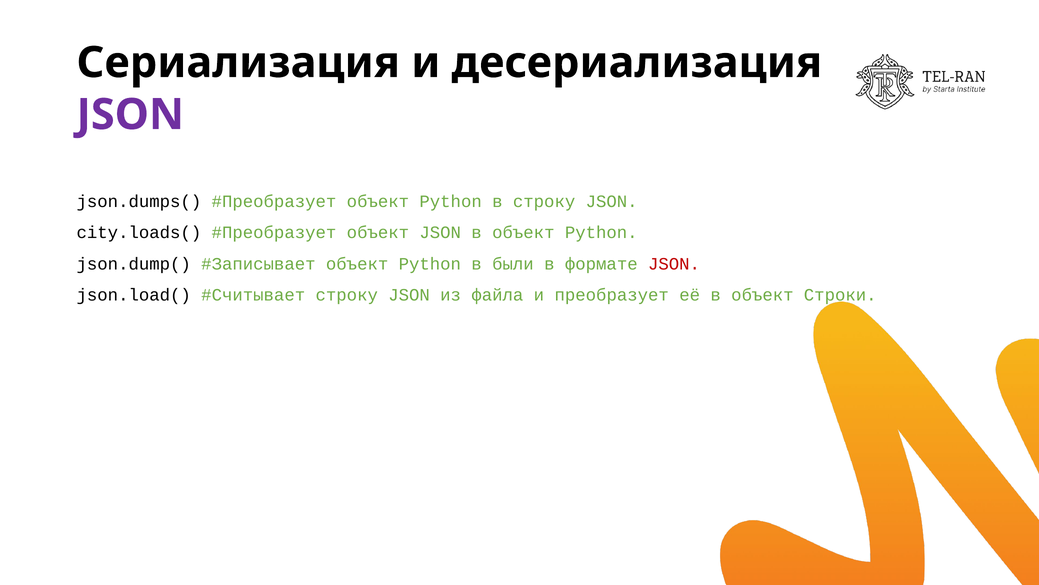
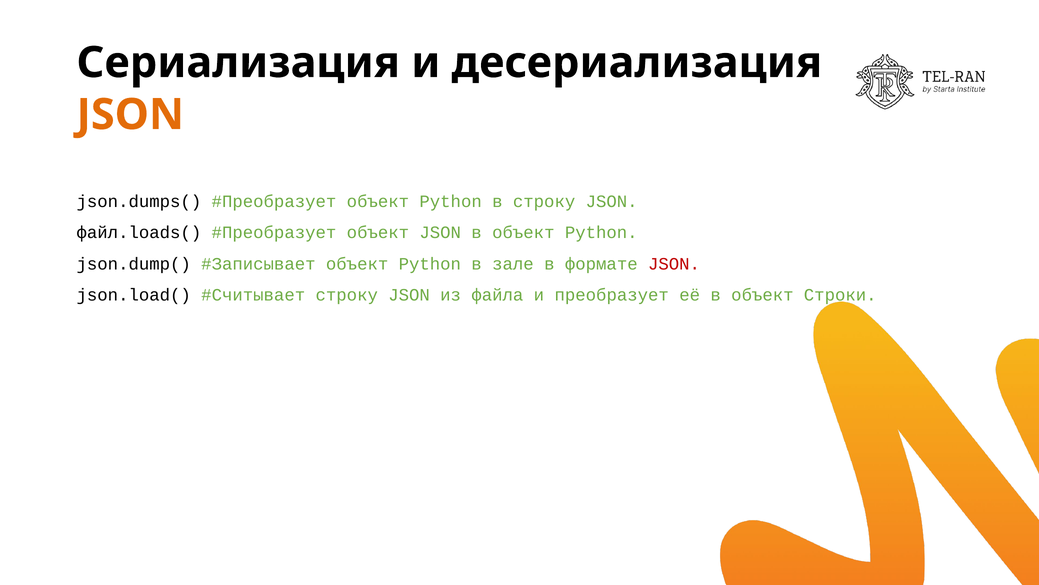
JSON at (130, 115) colour: purple -> orange
city.loads(: city.loads( -> файл.loads(
были: были -> зале
